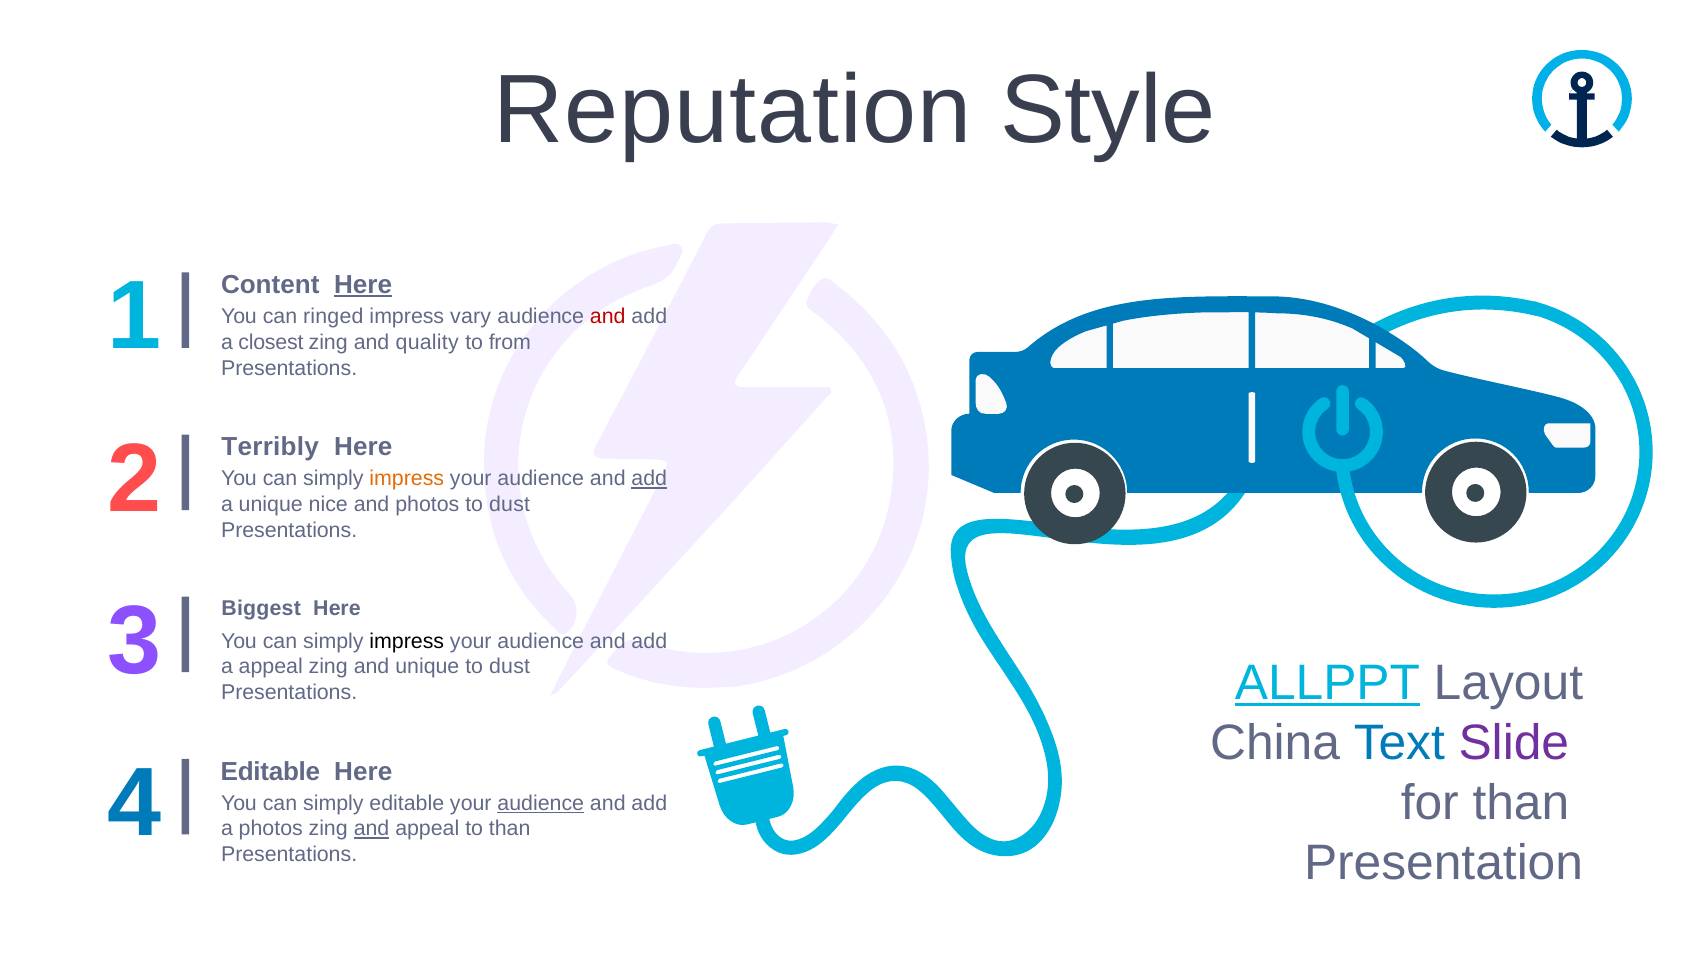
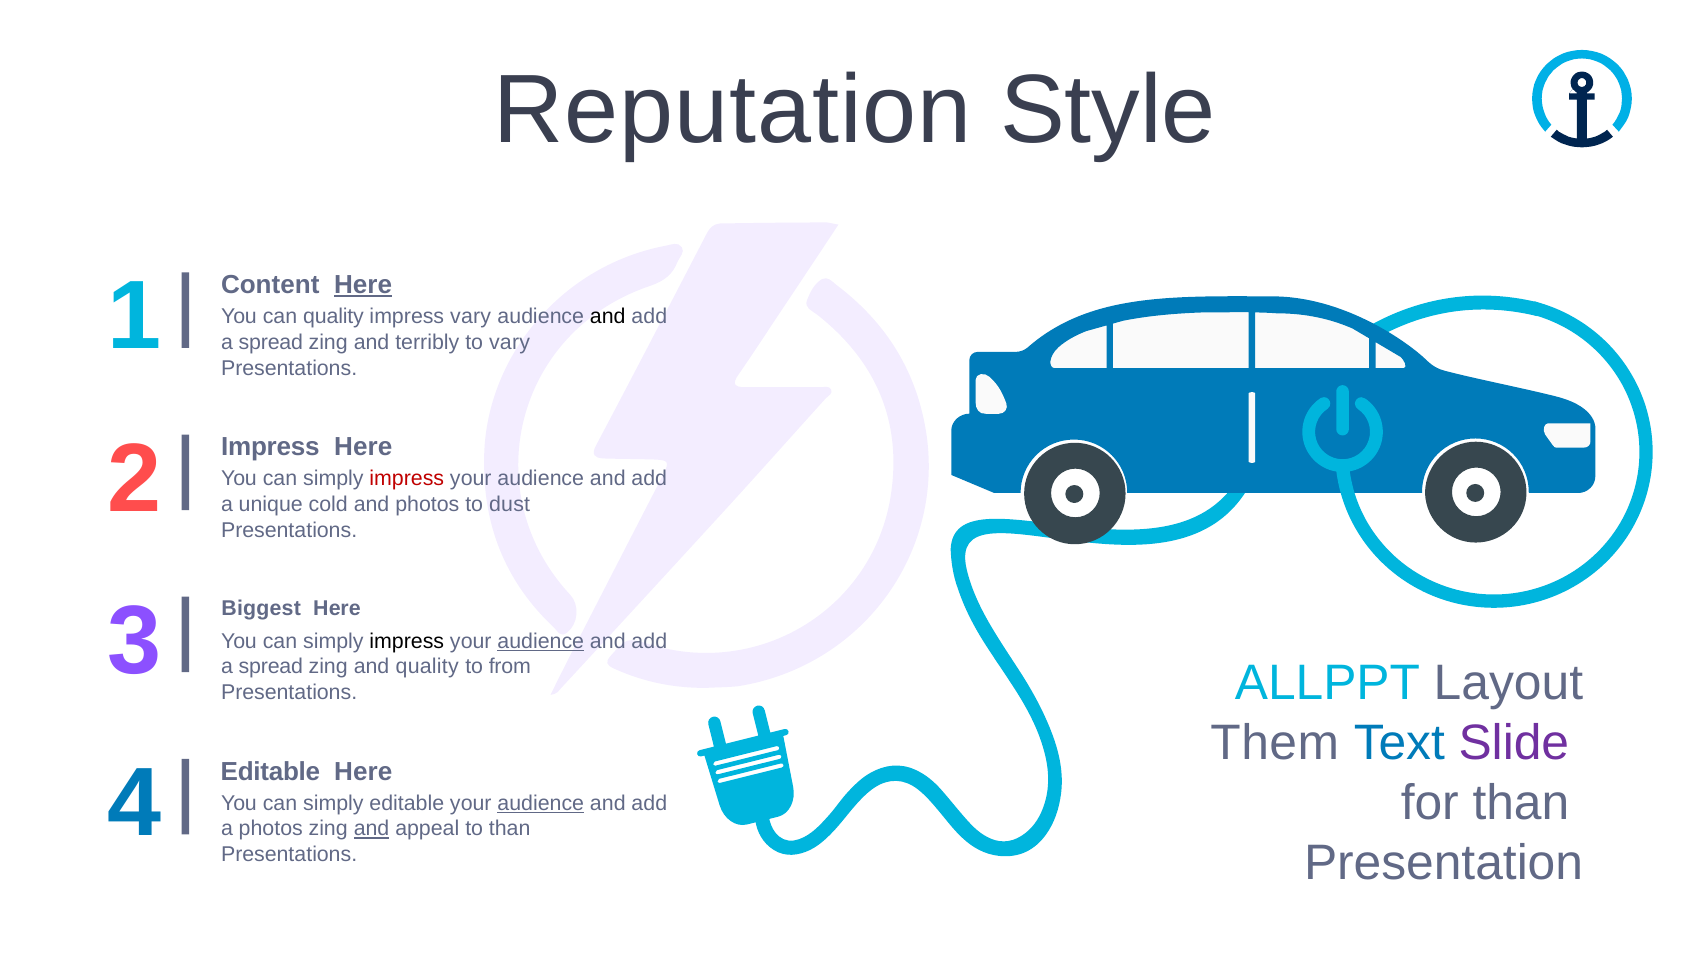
can ringed: ringed -> quality
and at (608, 317) colour: red -> black
closest at (271, 342): closest -> spread
quality: quality -> terribly
to from: from -> vary
2 Terribly: Terribly -> Impress
impress at (407, 479) colour: orange -> red
add at (649, 479) underline: present -> none
nice: nice -> cold
audience at (541, 641) underline: none -> present
appeal at (271, 666): appeal -> spread
and unique: unique -> quality
dust at (510, 666): dust -> from
ALLPPT underline: present -> none
China: China -> Them
